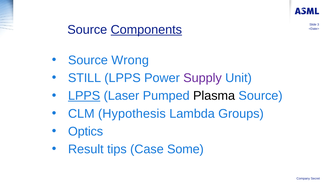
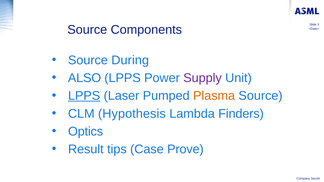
Components underline: present -> none
Wrong: Wrong -> During
STILL: STILL -> ALSO
Plasma colour: black -> orange
Groups: Groups -> Finders
Some: Some -> Prove
